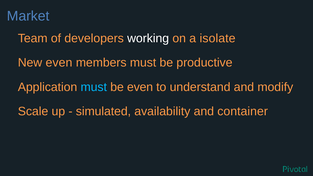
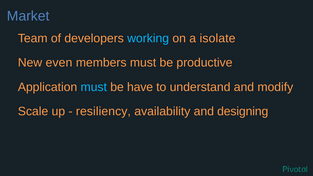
working colour: white -> light blue
be even: even -> have
simulated: simulated -> resiliency
container: container -> designing
